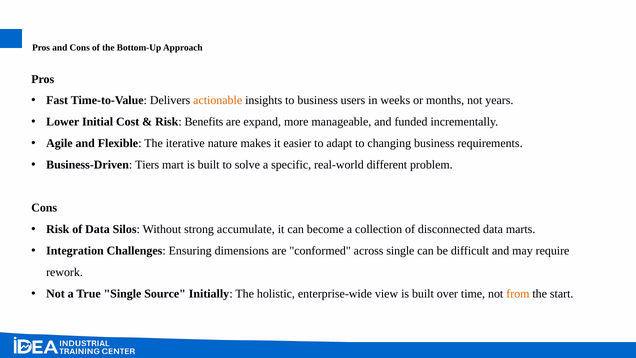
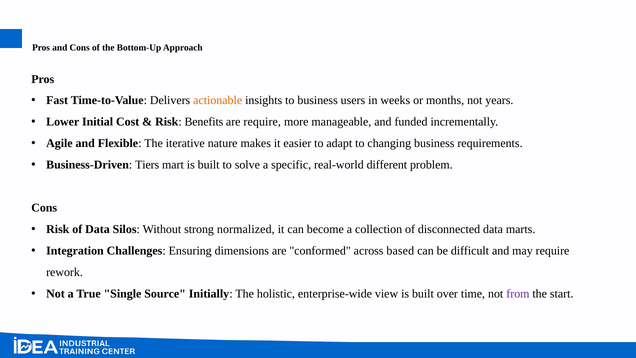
are expand: expand -> require
accumulate: accumulate -> normalized
across single: single -> based
from colour: orange -> purple
